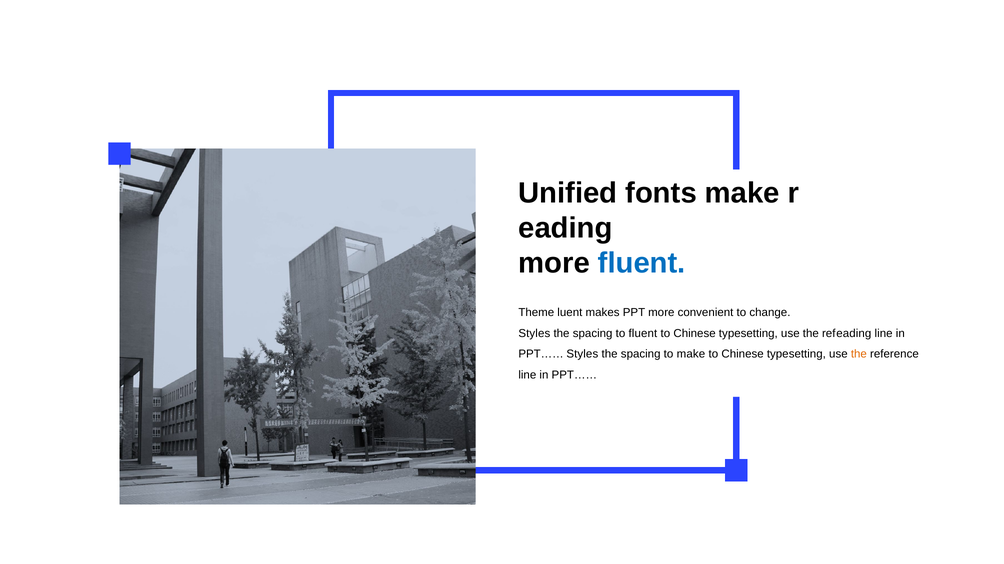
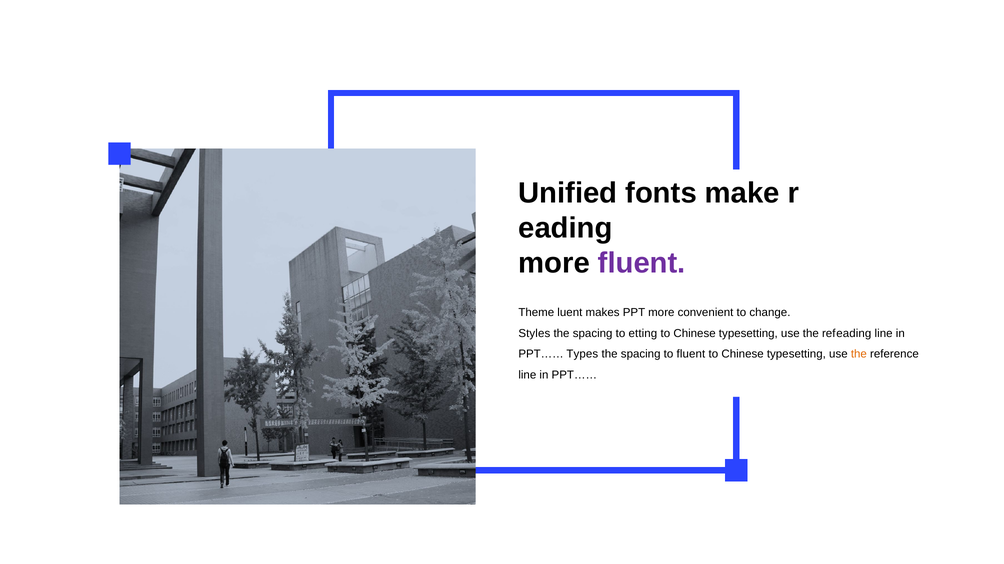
fluent at (642, 263) colour: blue -> purple
to fluent: fluent -> etting
PPT…… Styles: Styles -> Types
to make: make -> fluent
